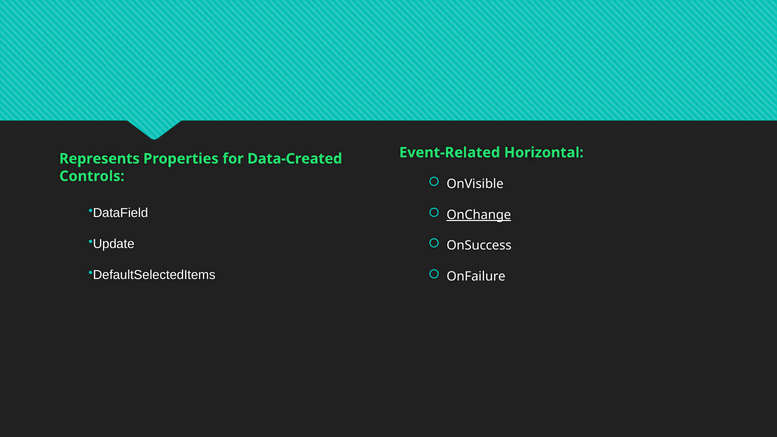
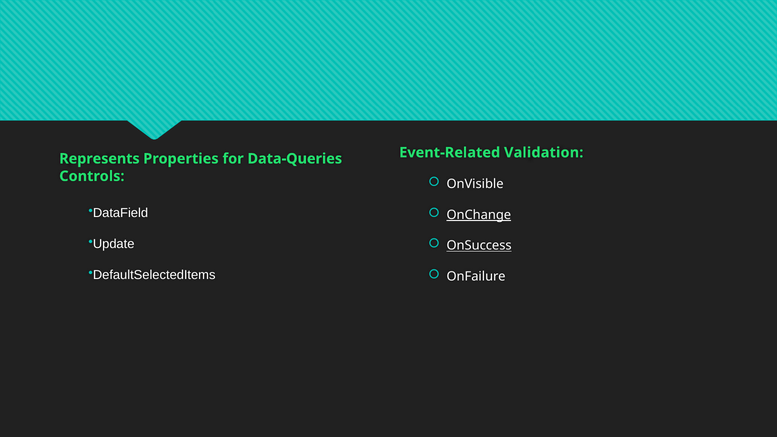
Horizontal: Horizontal -> Validation
Data-Created: Data-Created -> Data-Queries
OnSuccess underline: none -> present
